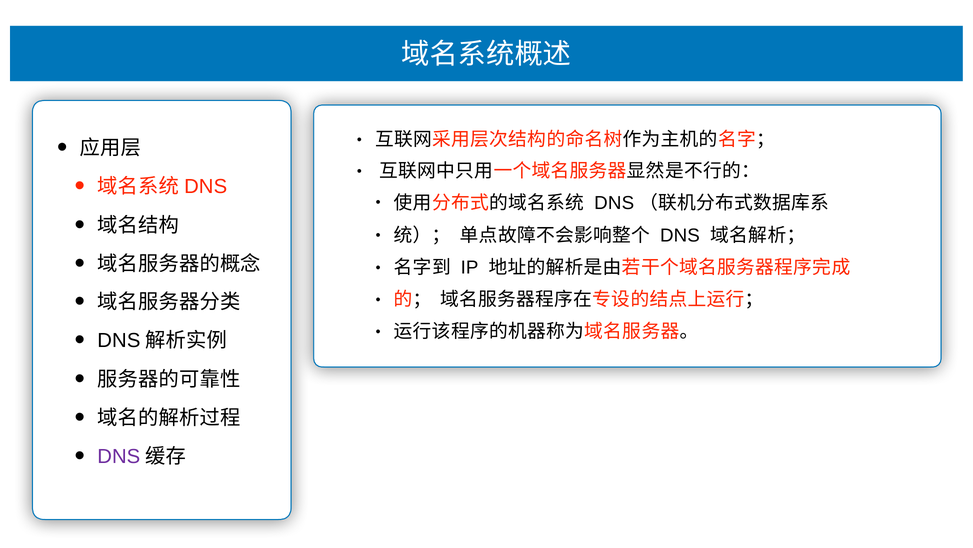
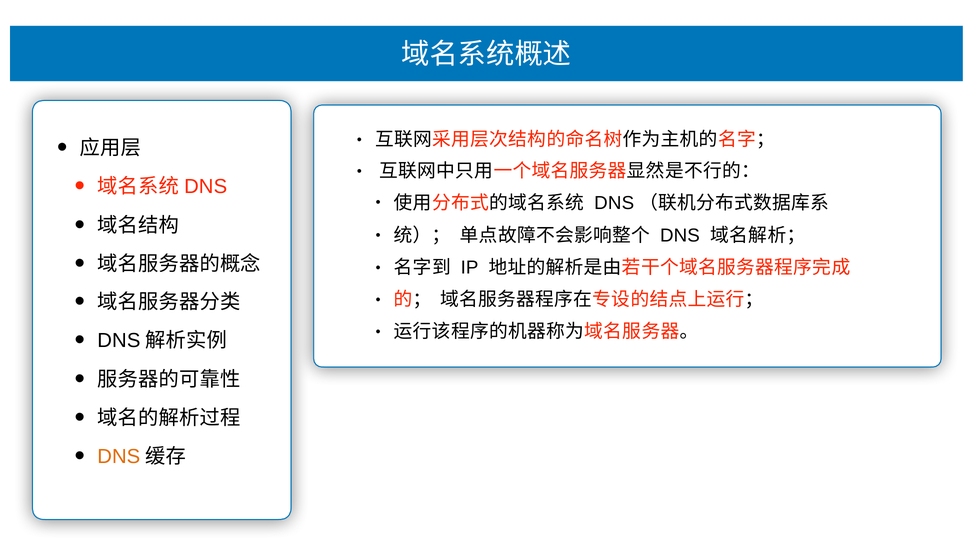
DNS at (119, 456) colour: purple -> orange
